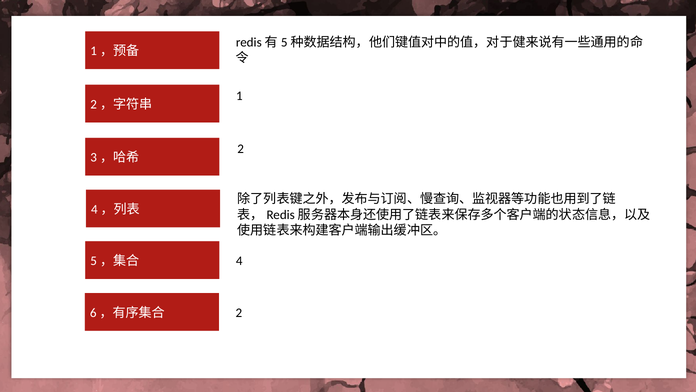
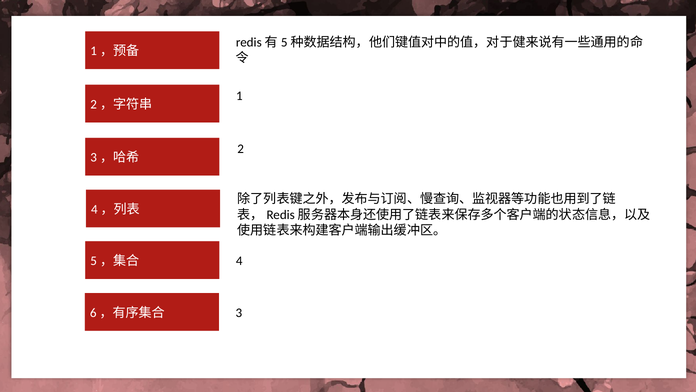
2 at (239, 312): 2 -> 3
